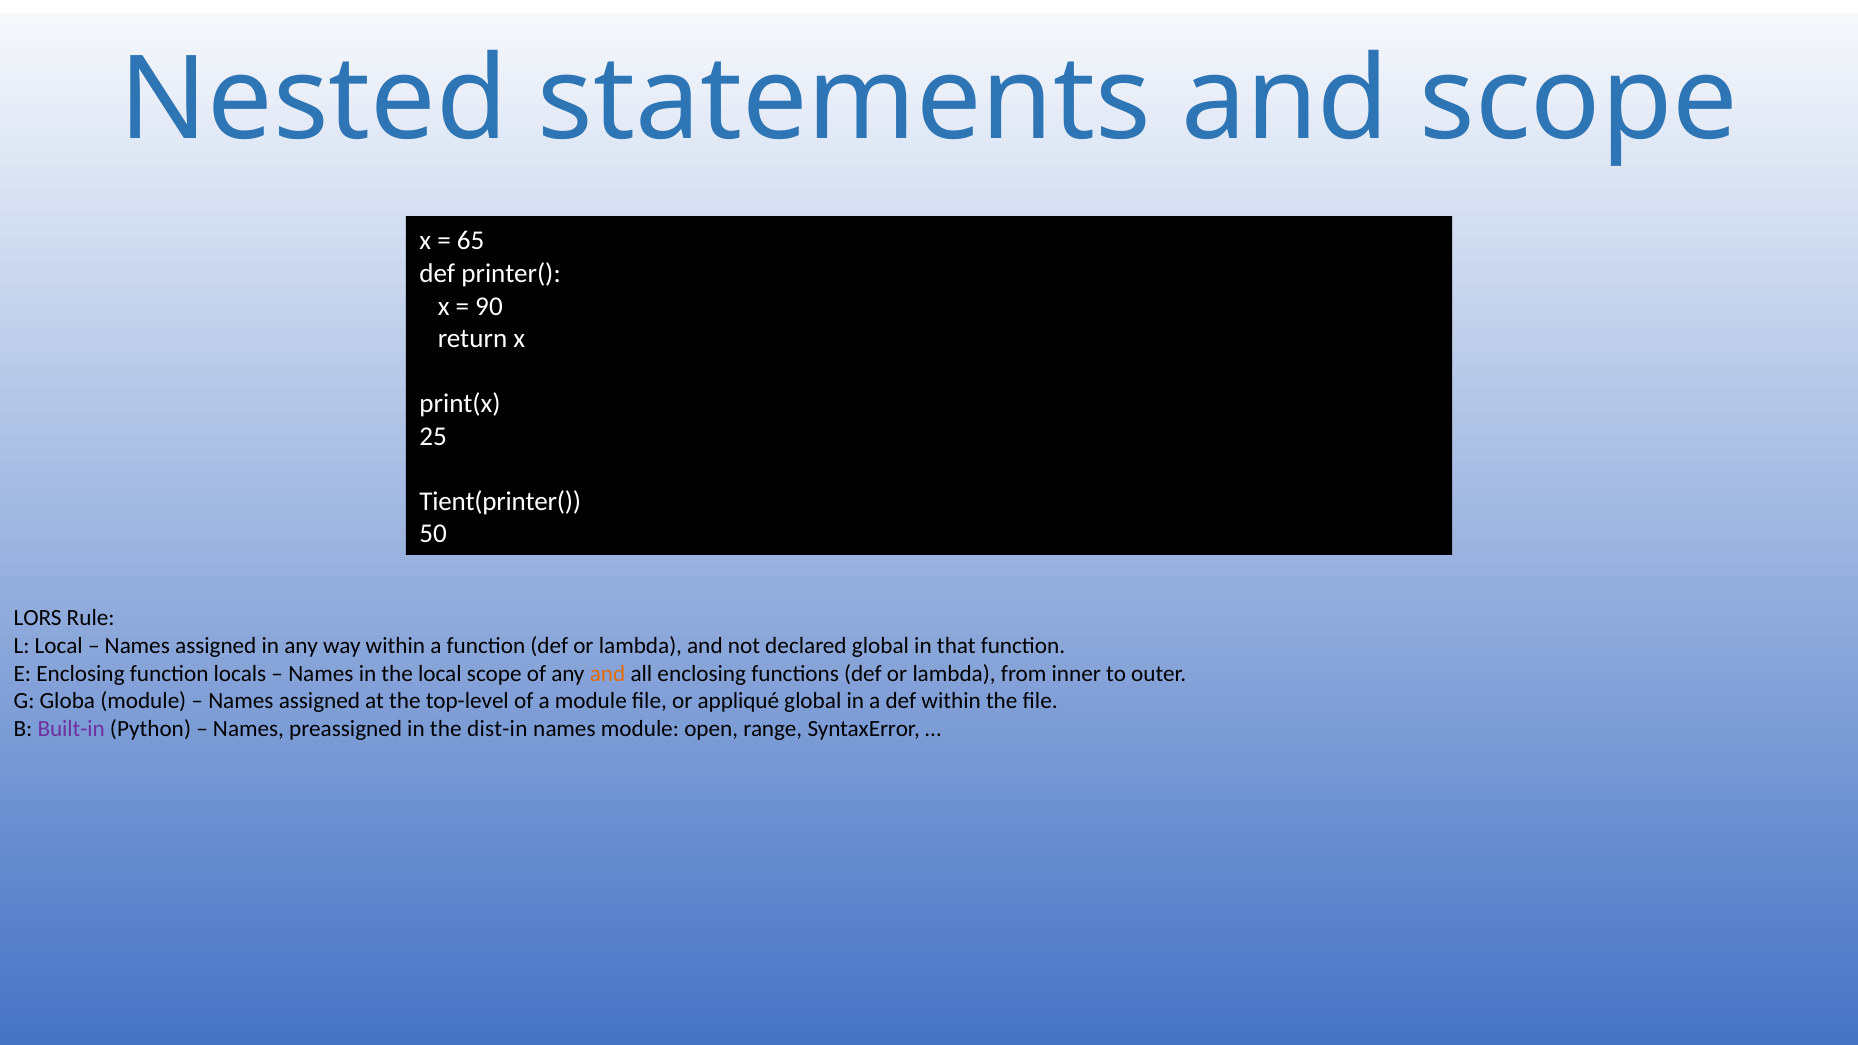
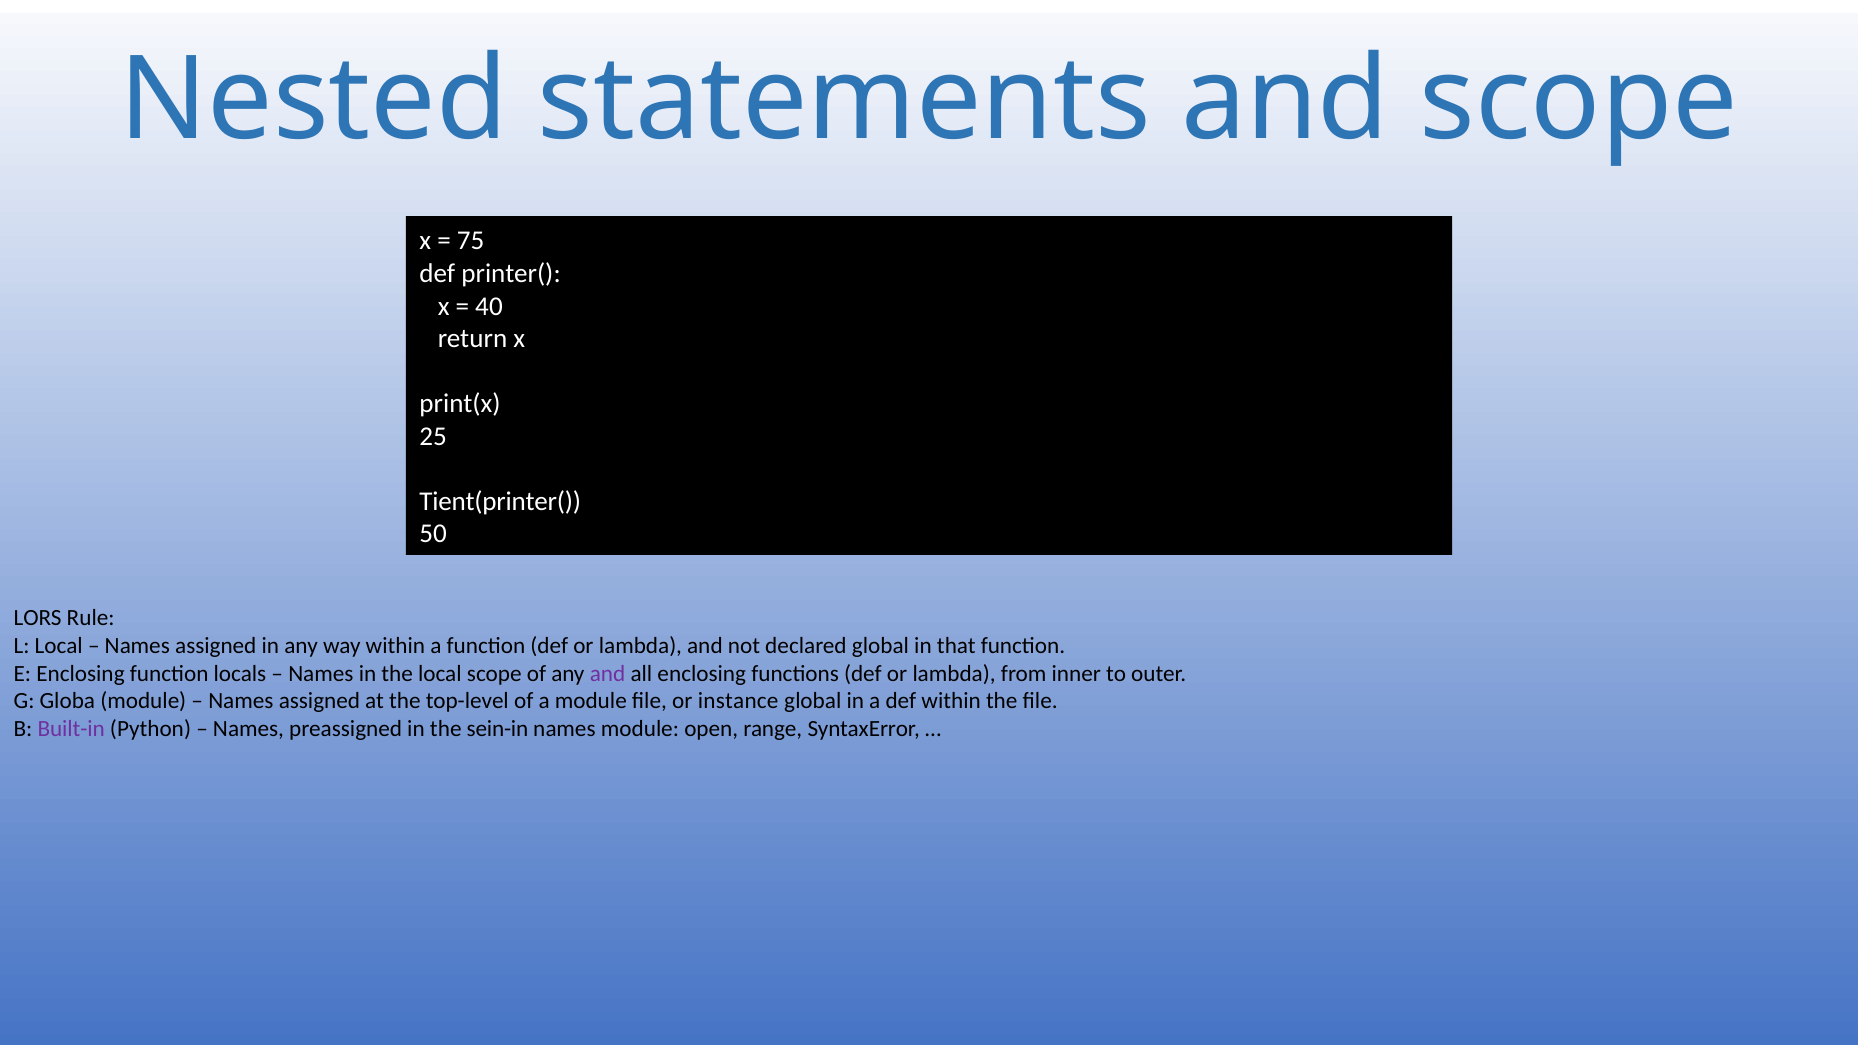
65: 65 -> 75
90 at (489, 306): 90 -> 40
and at (608, 674) colour: orange -> purple
appliqué: appliqué -> instance
dist-in: dist-in -> sein-in
